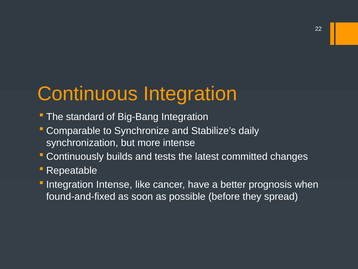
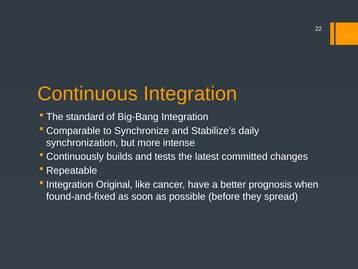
Integration Intense: Intense -> Original
